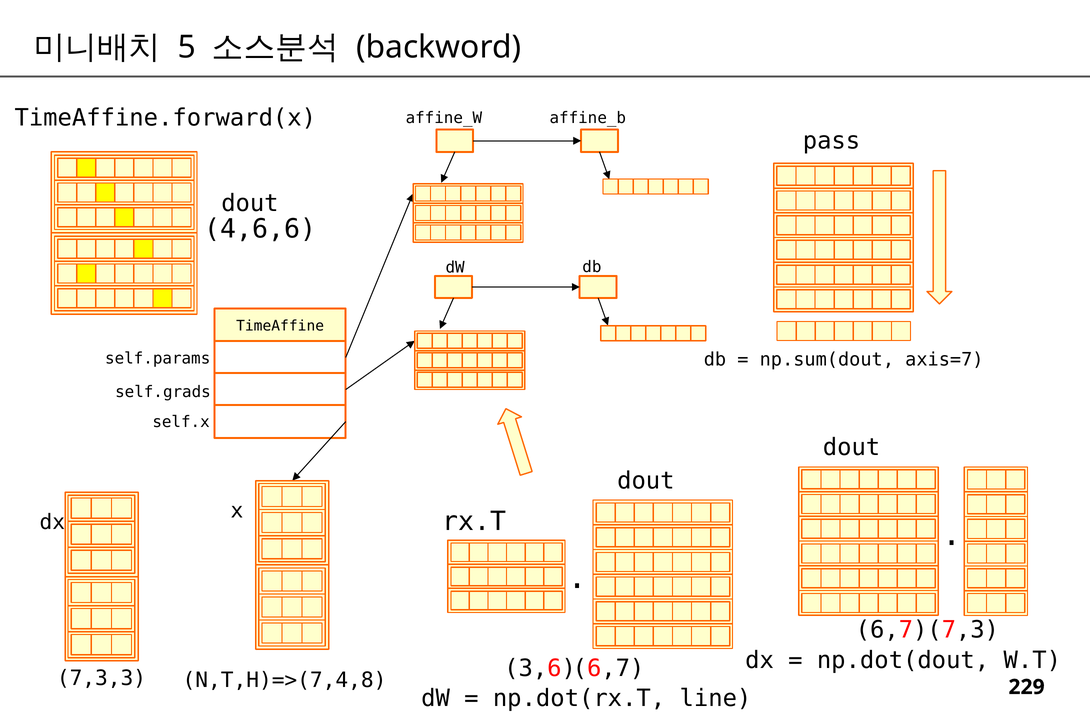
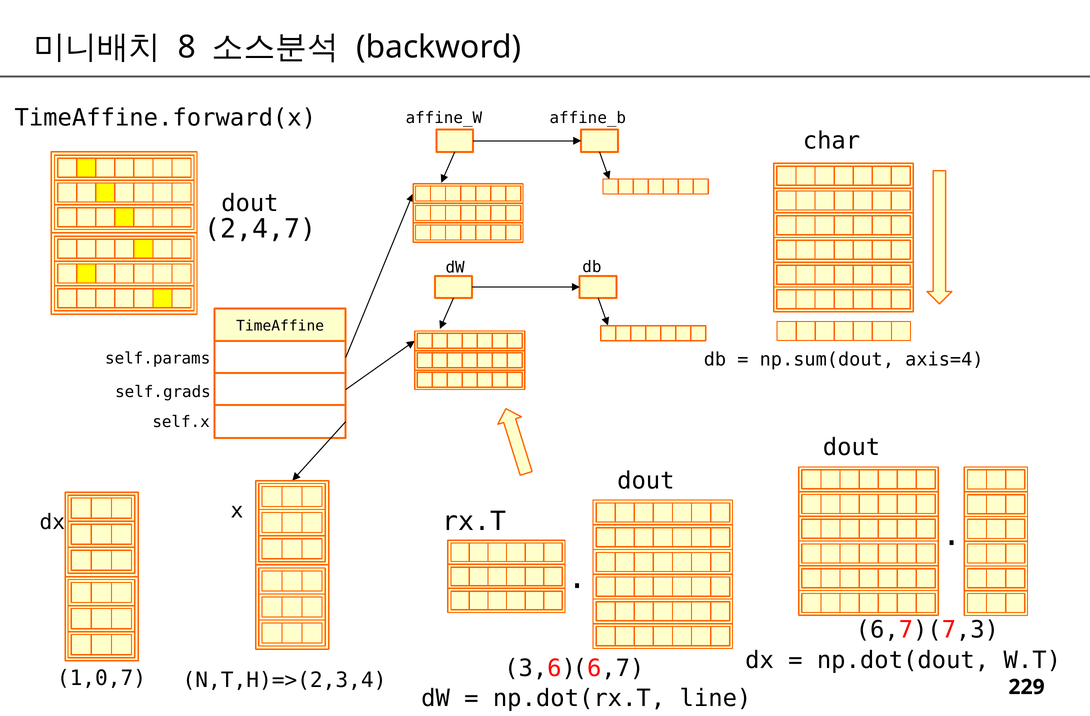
5: 5 -> 8
pass: pass -> char
4,6,6: 4,6,6 -> 2,4,7
axis=7: axis=7 -> axis=4
7,3,3: 7,3,3 -> 1,0,7
N,T,H)=>(7,4,8: N,T,H)=>(7,4,8 -> N,T,H)=>(2,3,4
